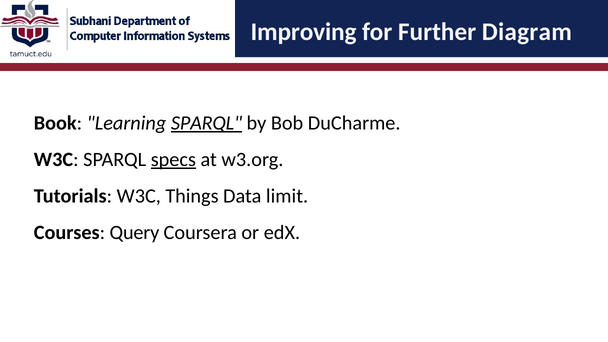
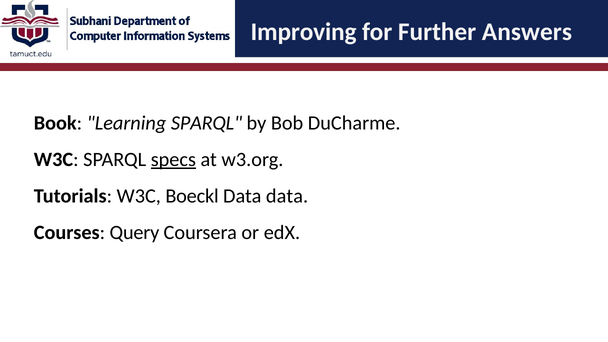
Diagram: Diagram -> Answers
SPARQL at (207, 123) underline: present -> none
Things: Things -> Boeckl
Data limit: limit -> data
